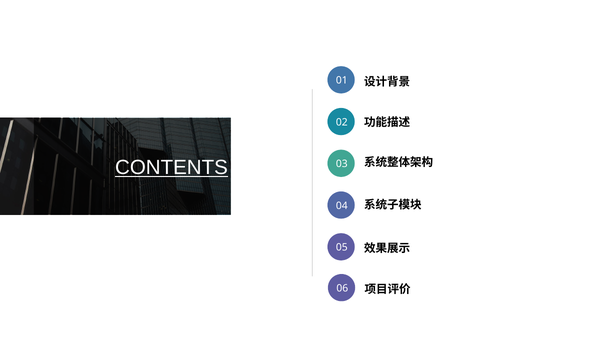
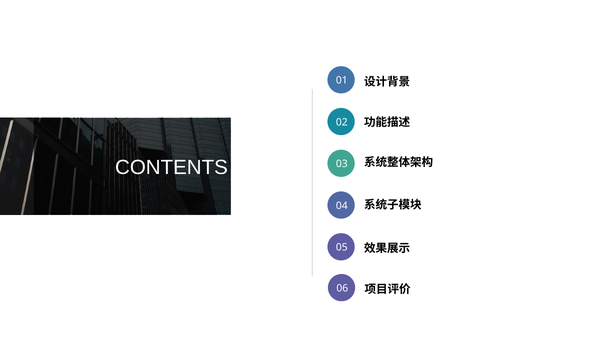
CONTENTS underline: present -> none
